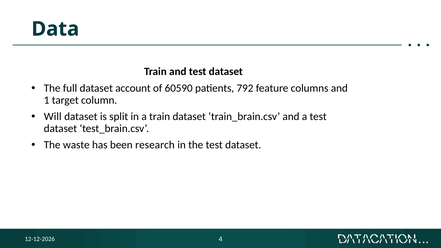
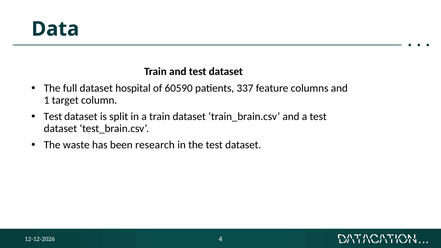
account: account -> hospital
792: 792 -> 337
Will at (53, 117): Will -> Test
